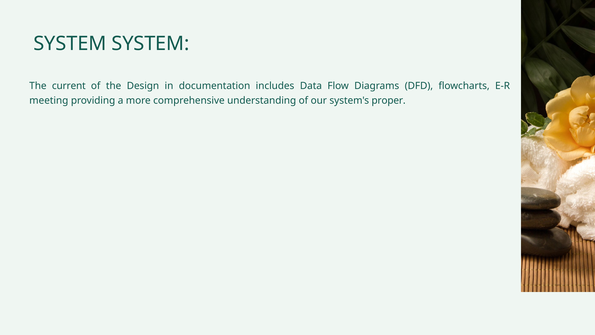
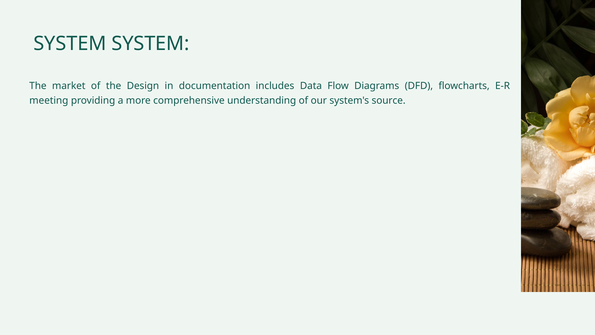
current: current -> market
proper: proper -> source
